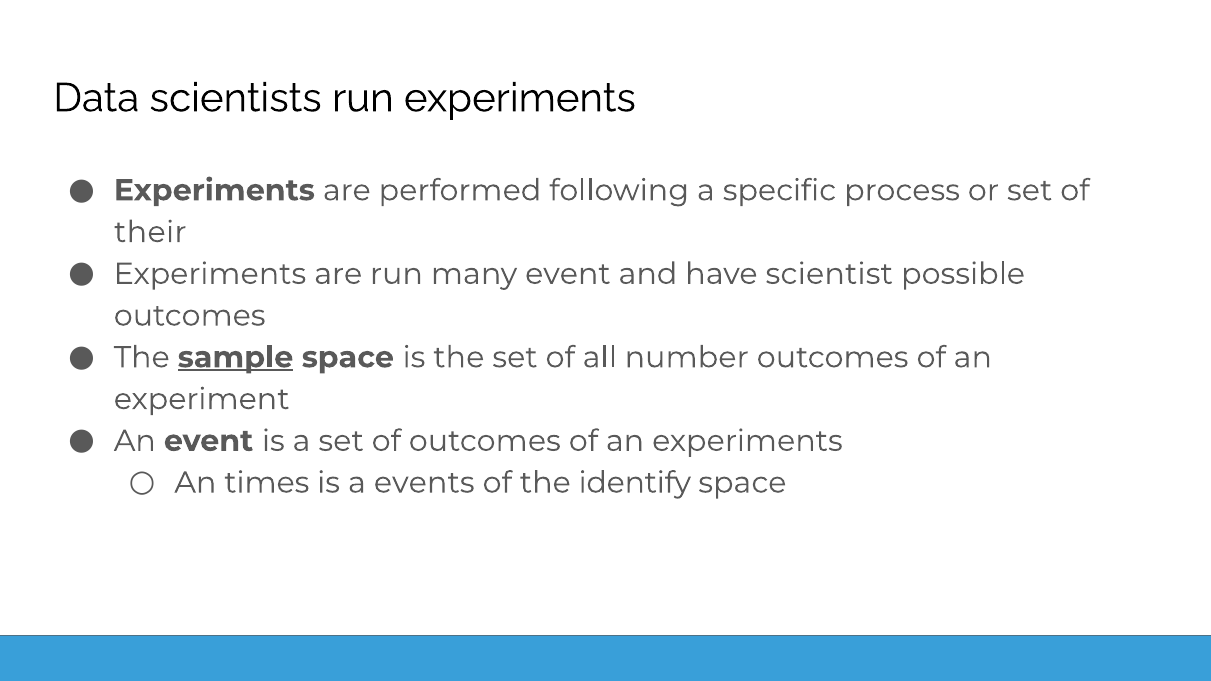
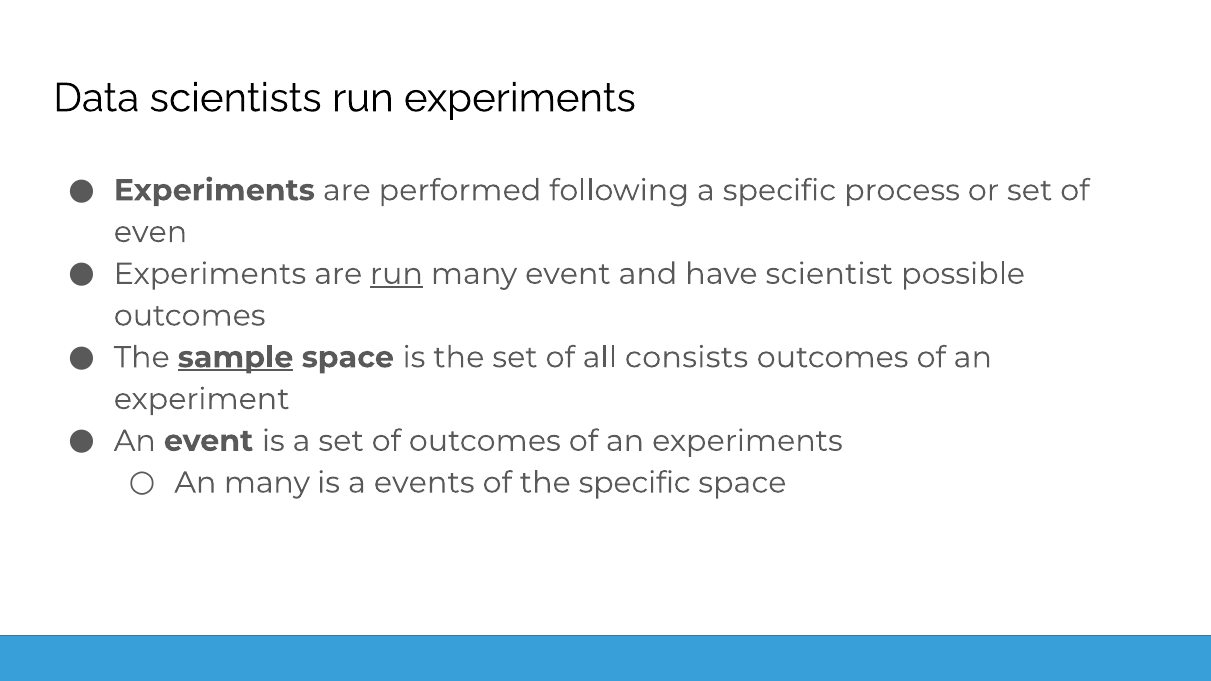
their: their -> even
run at (396, 274) underline: none -> present
number: number -> consists
An times: times -> many
the identify: identify -> specific
